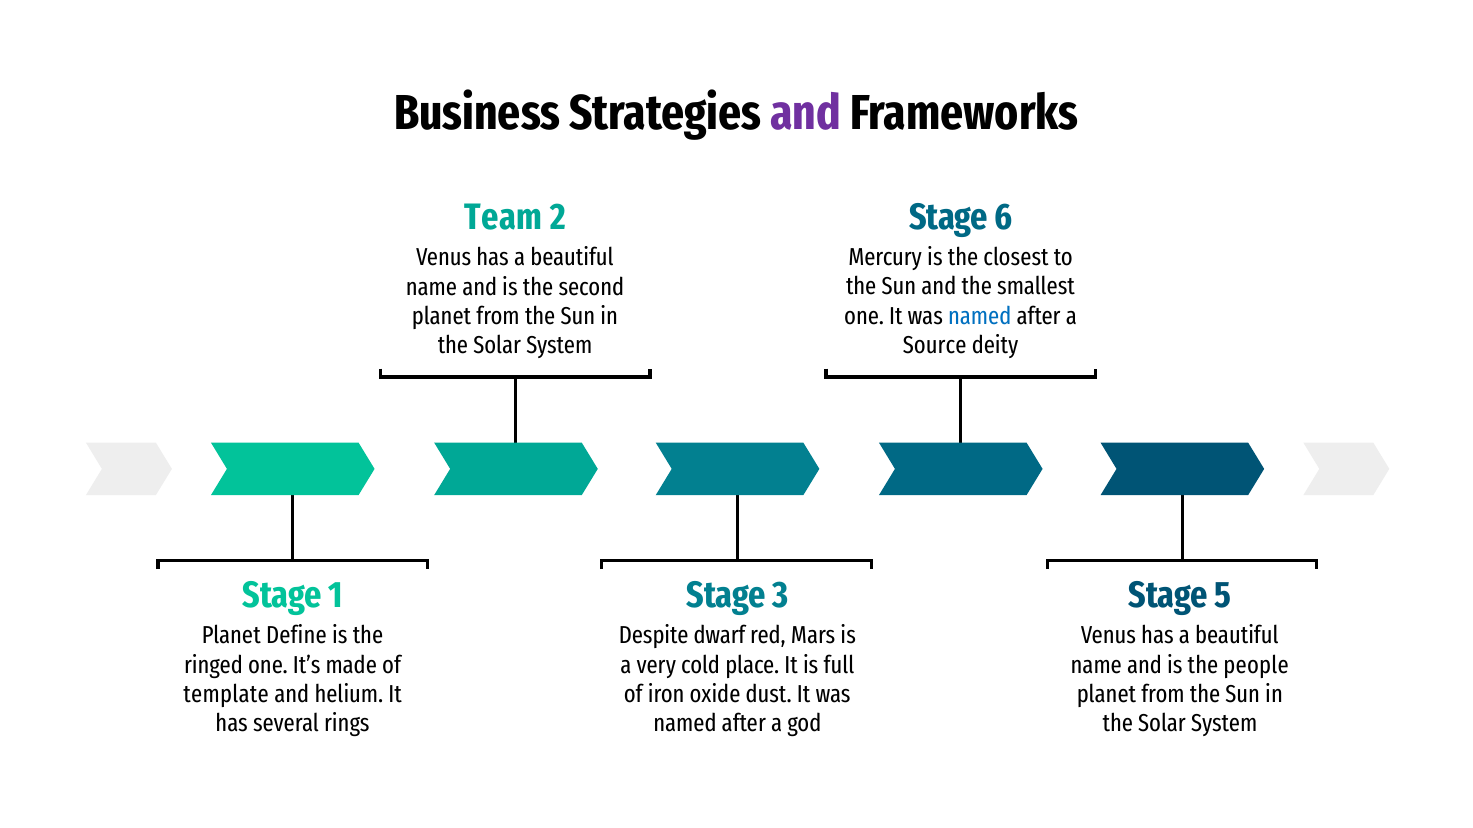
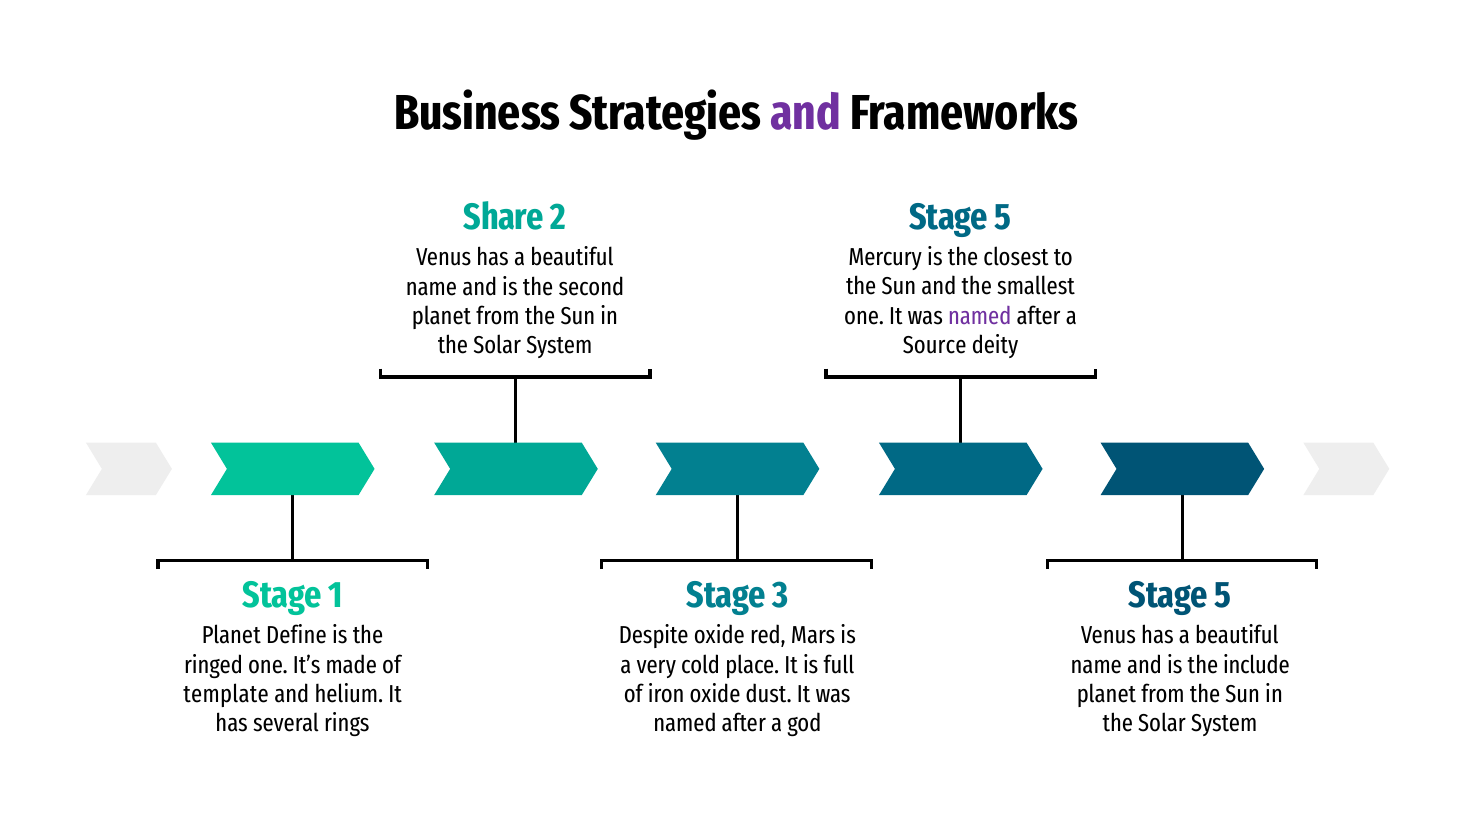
Team: Team -> Share
6 at (1004, 218): 6 -> 5
named at (980, 317) colour: blue -> purple
Despite dwarf: dwarf -> oxide
people: people -> include
